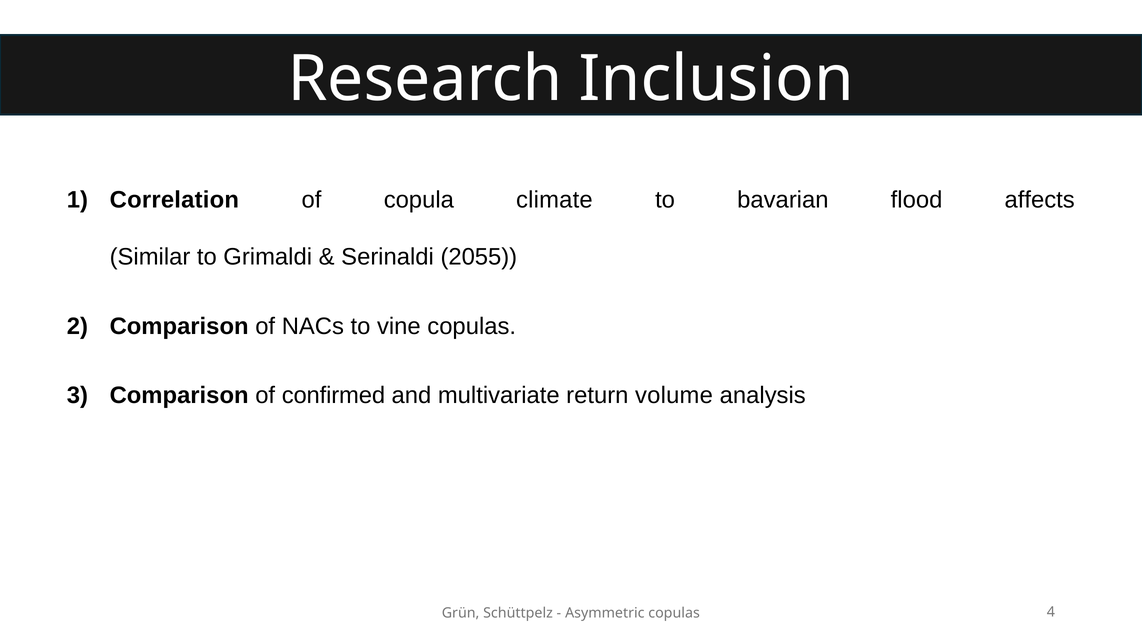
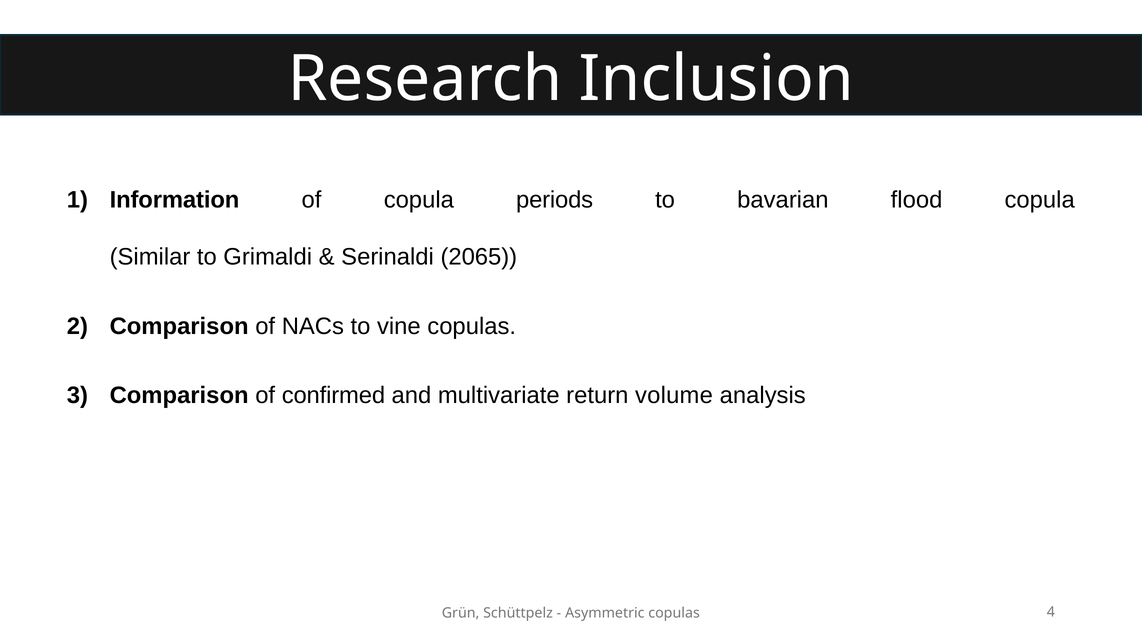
Correlation: Correlation -> Information
climate: climate -> periods
flood affects: affects -> copula
2055: 2055 -> 2065
